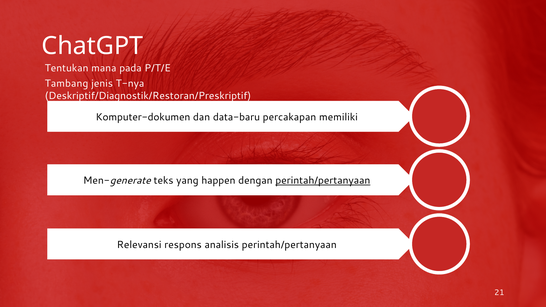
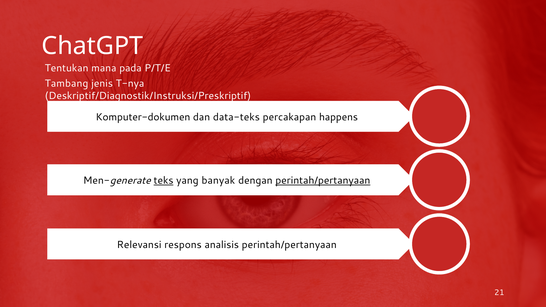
Deskriptif/Diagnostik/Restoran/Preskriptif: Deskriptif/Diagnostik/Restoran/Preskriptif -> Deskriptif/Diagnostik/Instruksi/Preskriptif
data-baru: data-baru -> data-teks
memiliki: memiliki -> happens
teks underline: none -> present
happen: happen -> banyak
